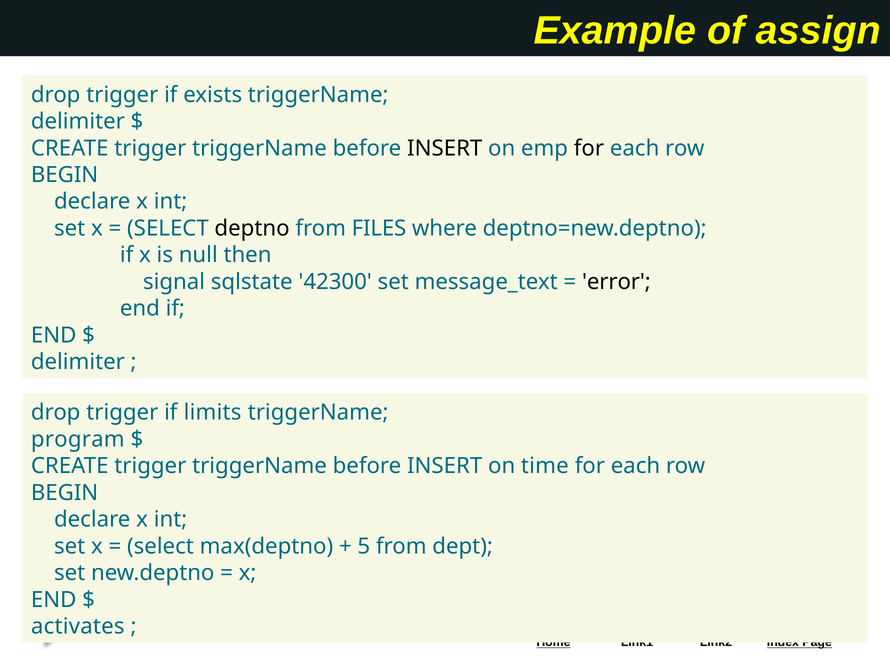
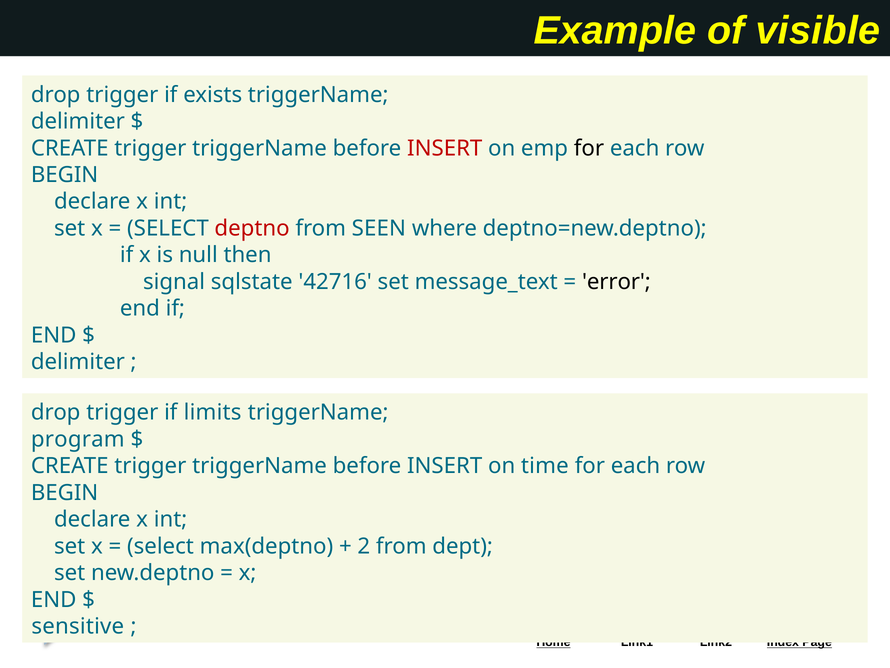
assign: assign -> visible
INSERT at (445, 148) colour: black -> red
deptno colour: black -> red
FILES: FILES -> SEEN
42300: 42300 -> 42716
5: 5 -> 2
activates: activates -> sensitive
